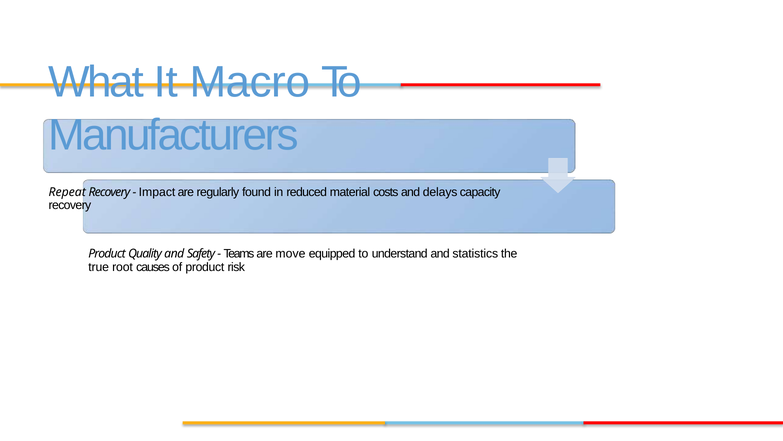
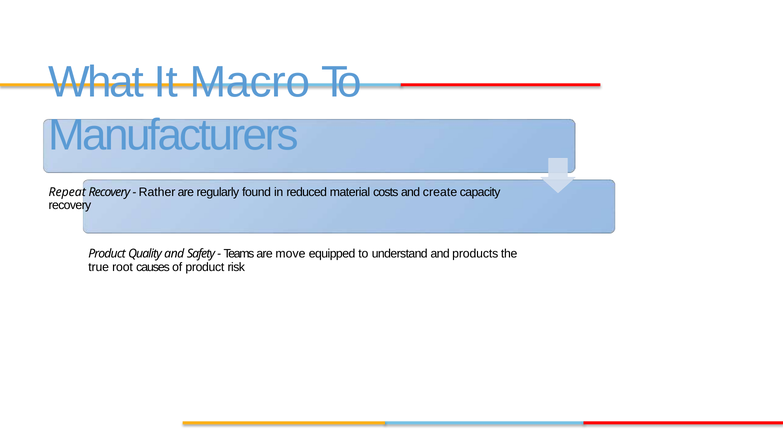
Impact: Impact -> Rather
delays: delays -> create
statistics: statistics -> products
